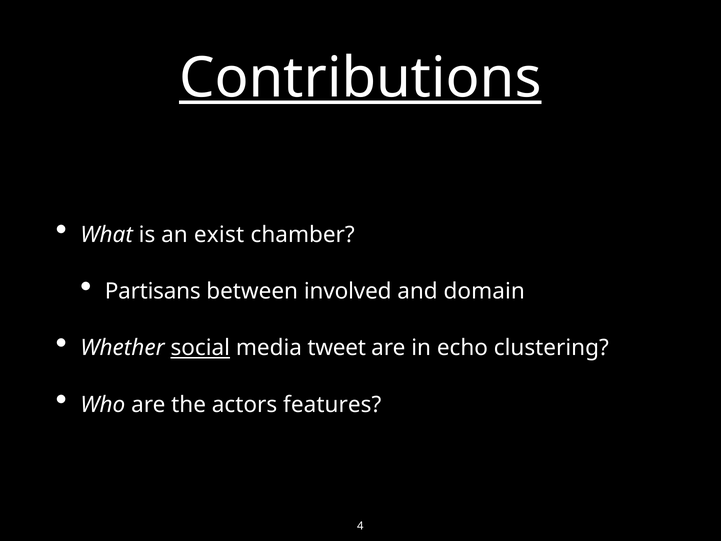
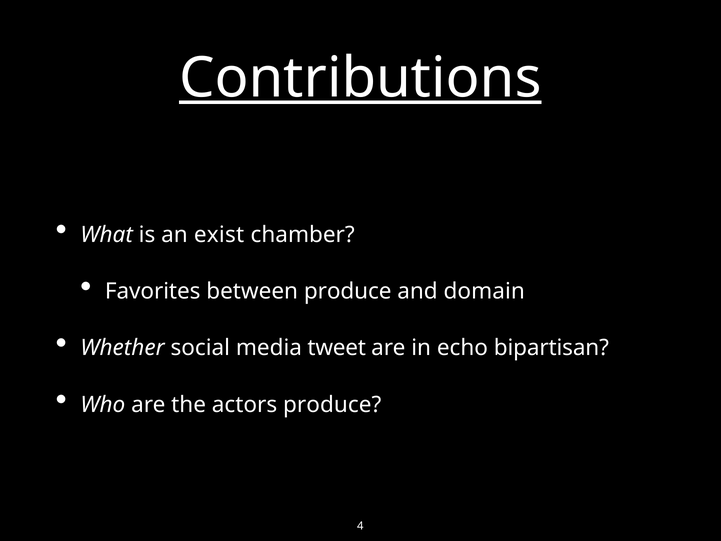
Partisans: Partisans -> Favorites
between involved: involved -> produce
social underline: present -> none
clustering: clustering -> bipartisan
actors features: features -> produce
